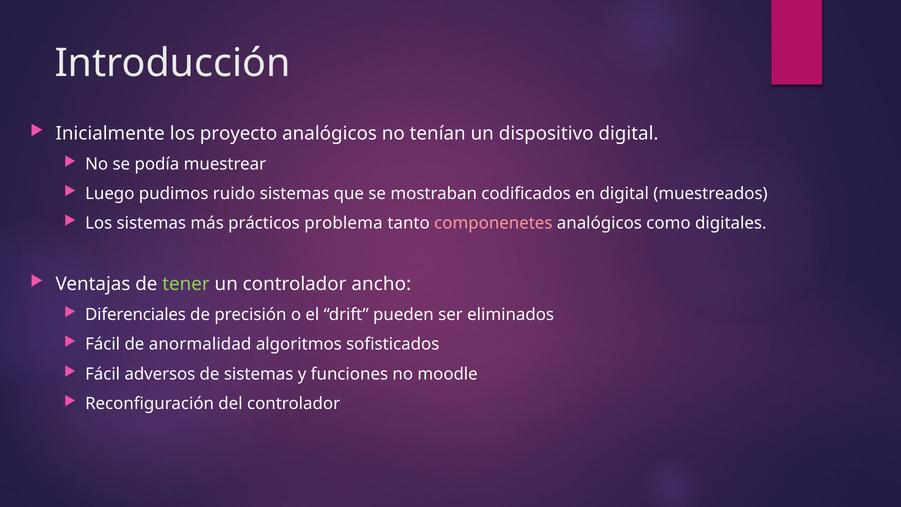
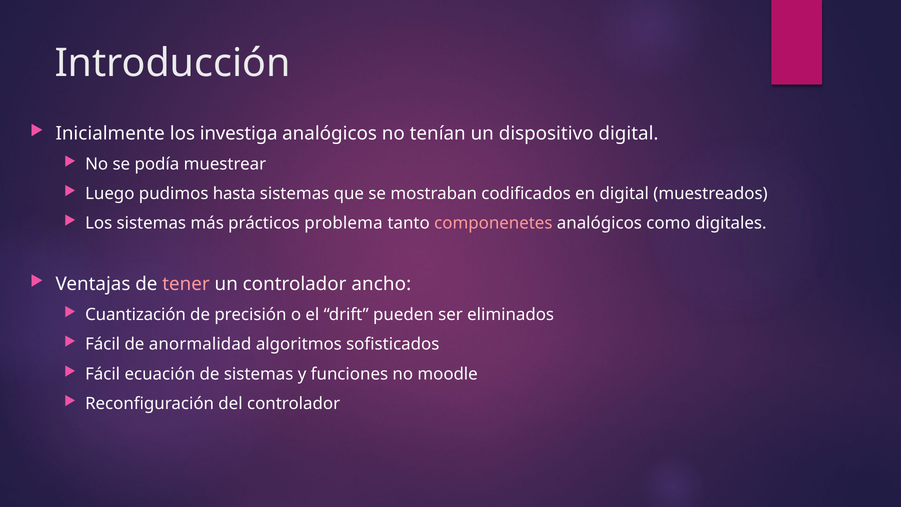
proyecto: proyecto -> investiga
ruido: ruido -> hasta
tener colour: light green -> pink
Diferenciales: Diferenciales -> Cuantización
adversos: adversos -> ecuación
